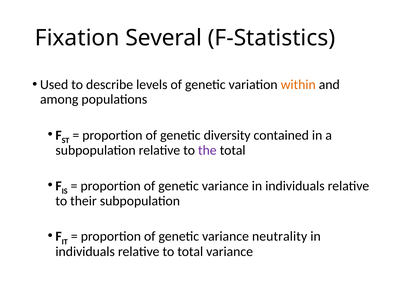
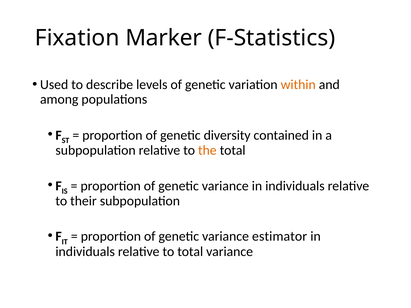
Several: Several -> Marker
the colour: purple -> orange
neutrality: neutrality -> estimator
